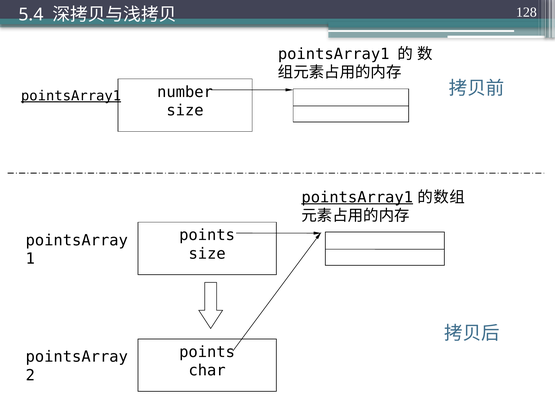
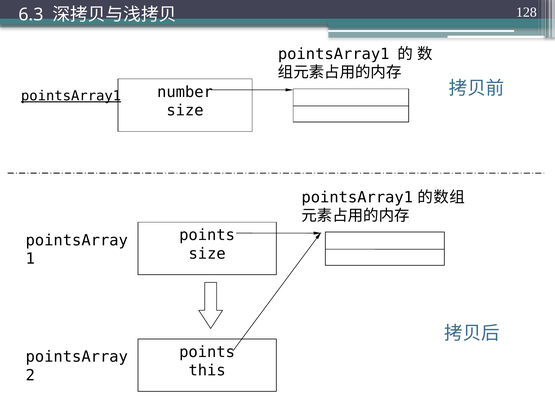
5.4: 5.4 -> 6.3
pointsArray1 at (357, 197) underline: present -> none
char: char -> this
